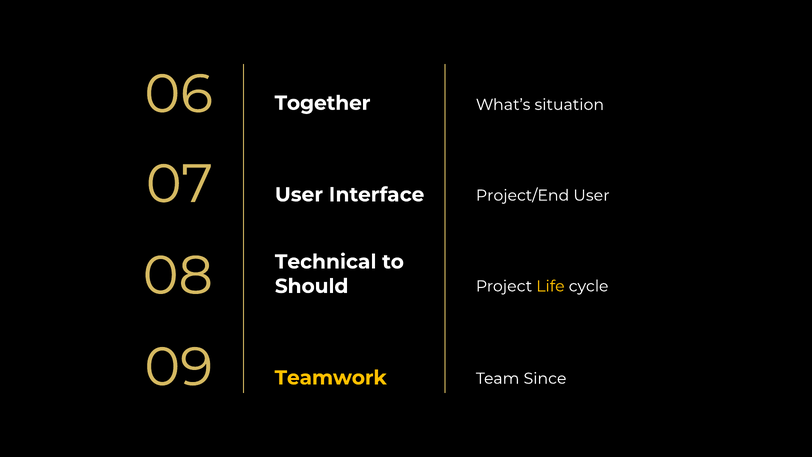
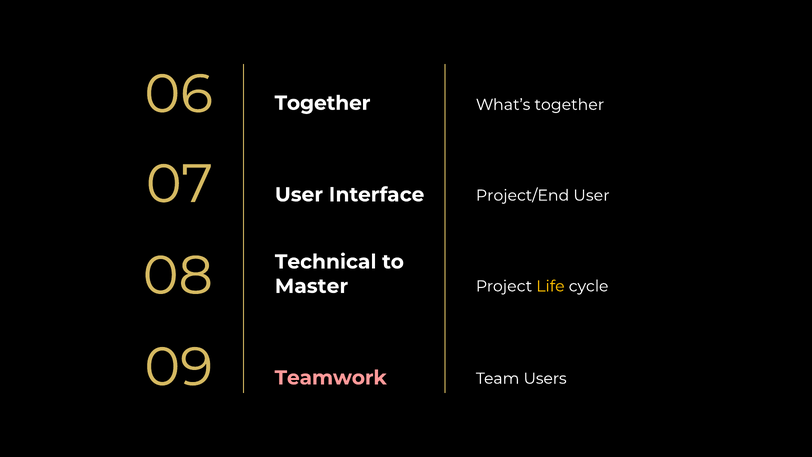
What’s situation: situation -> together
Should: Should -> Master
Teamwork colour: yellow -> pink
Since: Since -> Users
